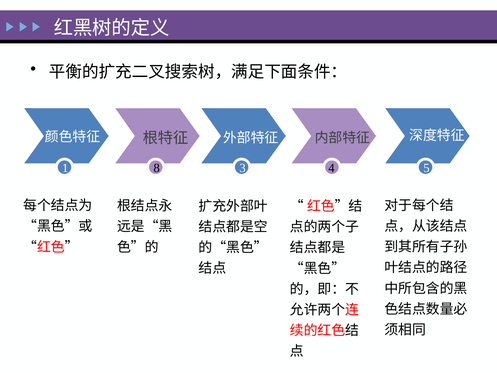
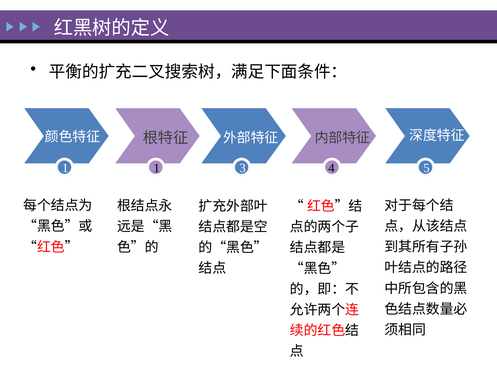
1 8: 8 -> 1
